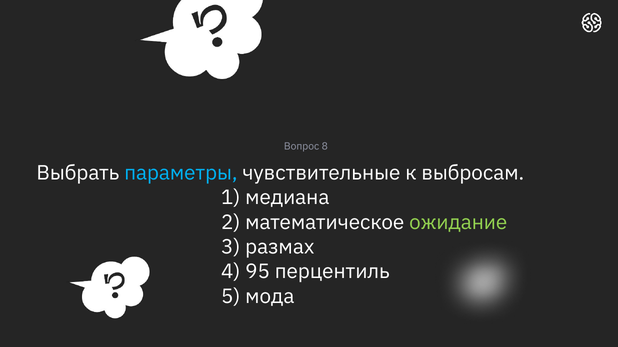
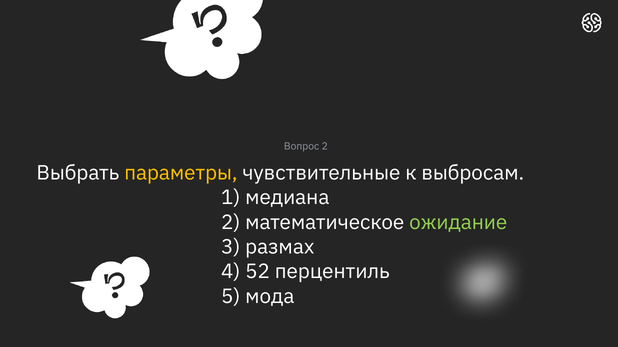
Вопрос 8: 8 -> 2
параметры colour: light blue -> yellow
95: 95 -> 52
